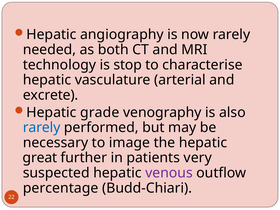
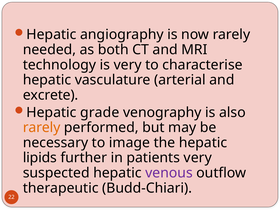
is stop: stop -> very
rarely at (42, 128) colour: blue -> orange
great: great -> lipids
percentage: percentage -> therapeutic
